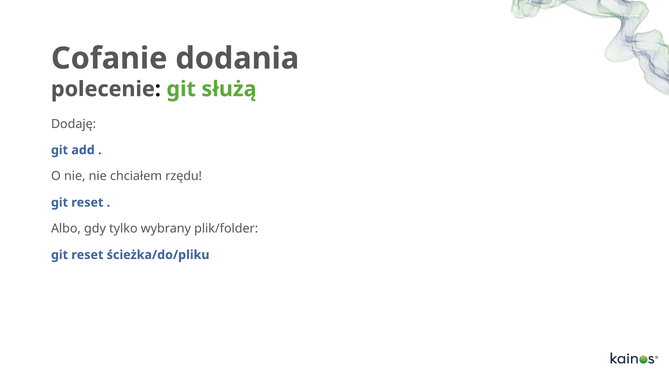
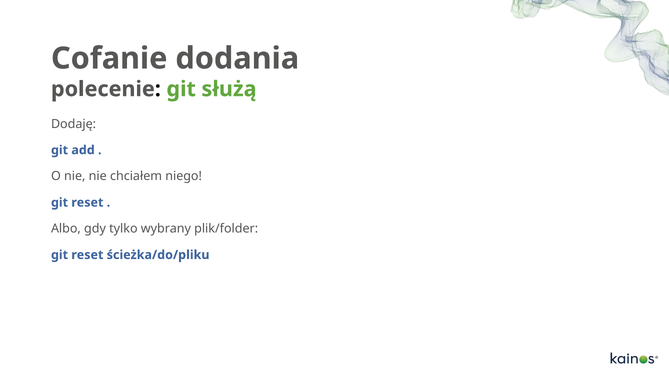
rzędu: rzędu -> niego
